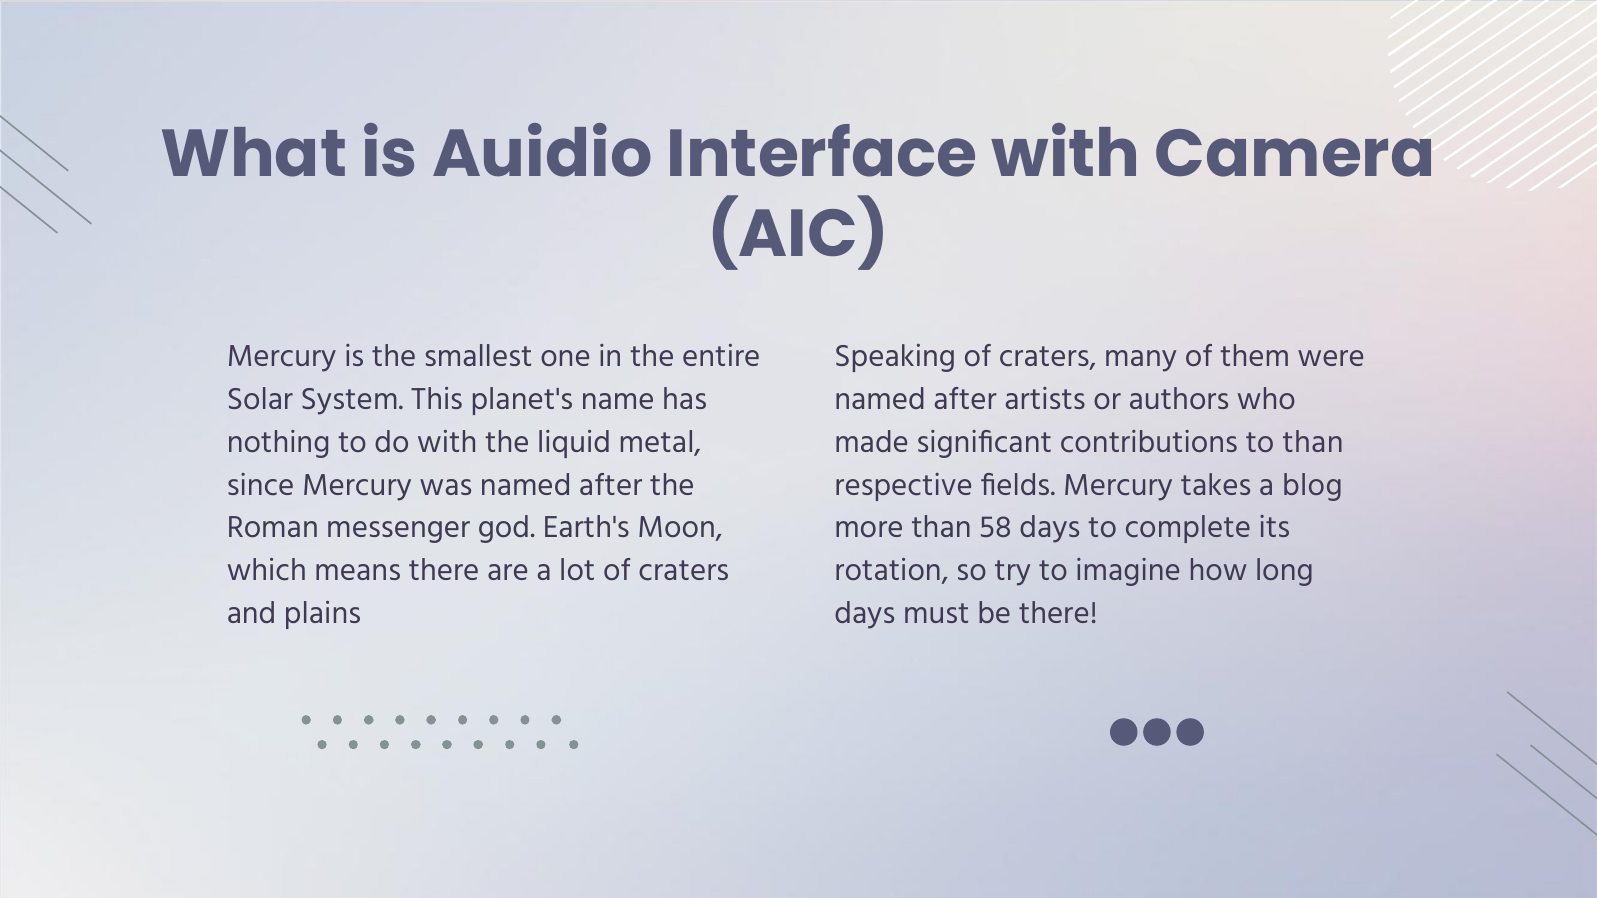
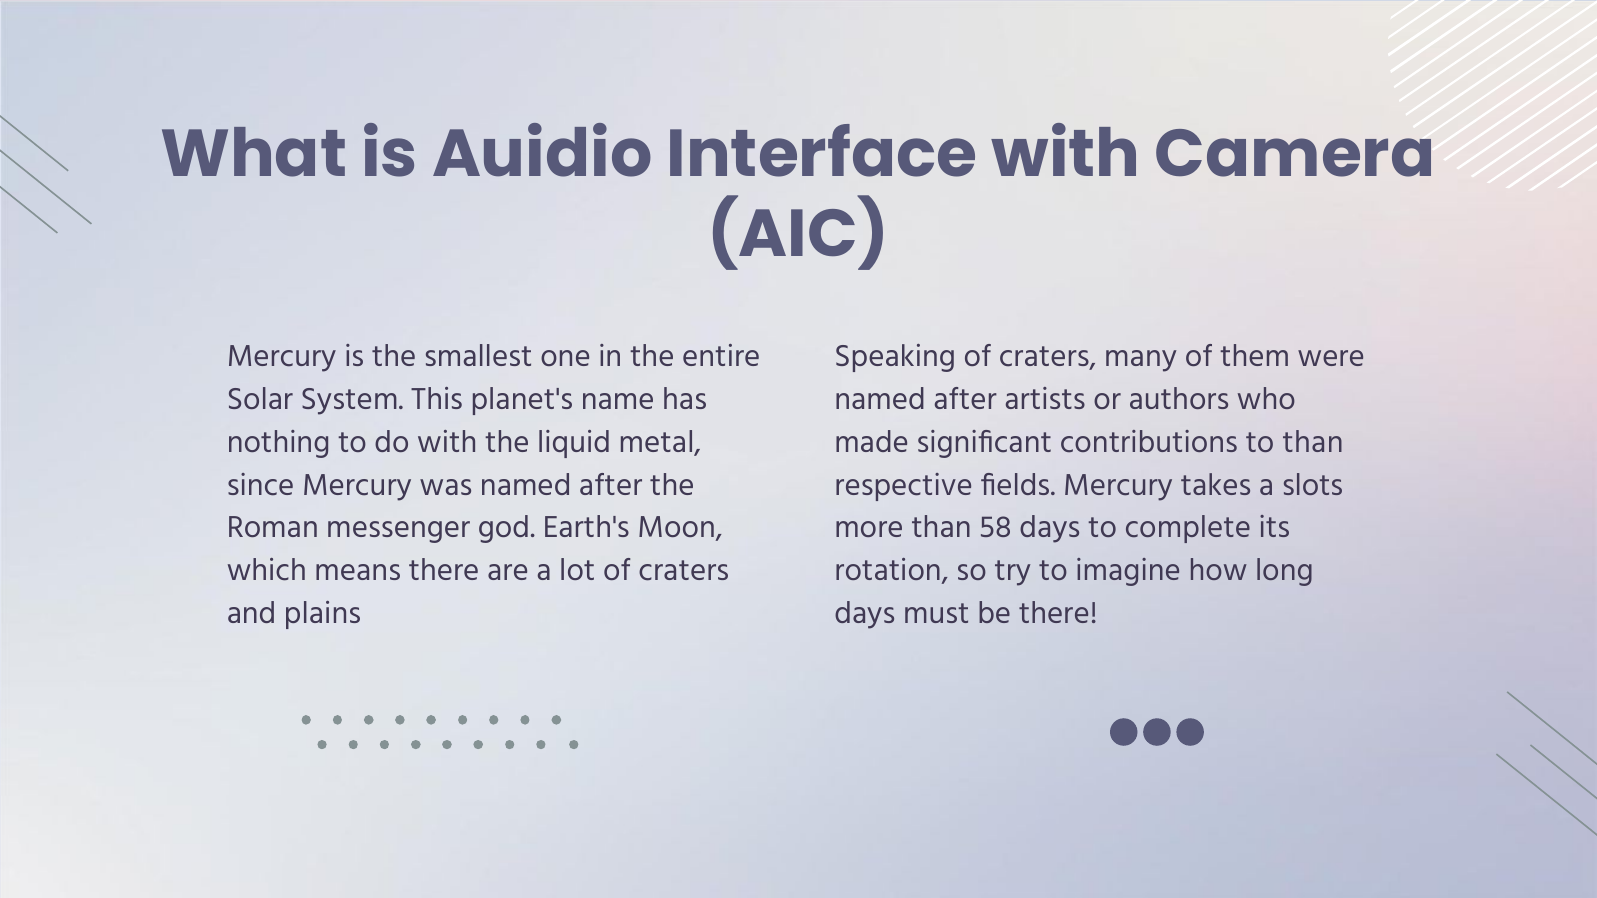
blog: blog -> slots
